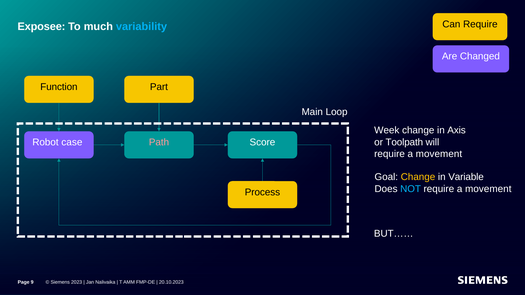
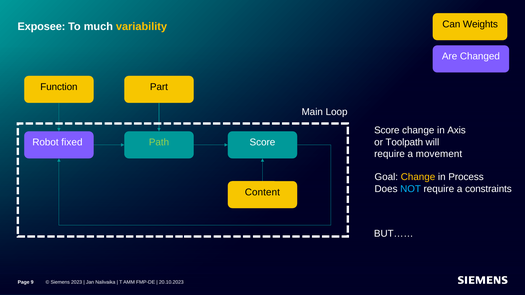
Can Require: Require -> Weights
variability colour: light blue -> yellow
Week at (387, 131): Week -> Score
case: case -> fixed
Path colour: pink -> light green
Variable: Variable -> Process
movement at (488, 189): movement -> constraints
Process: Process -> Content
